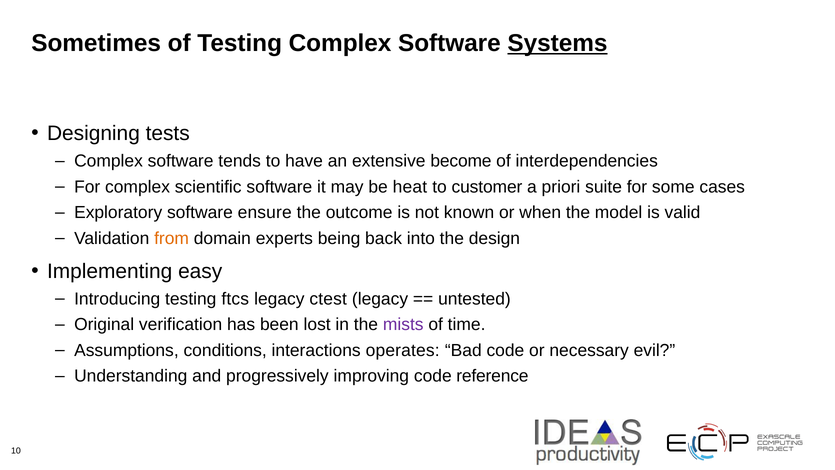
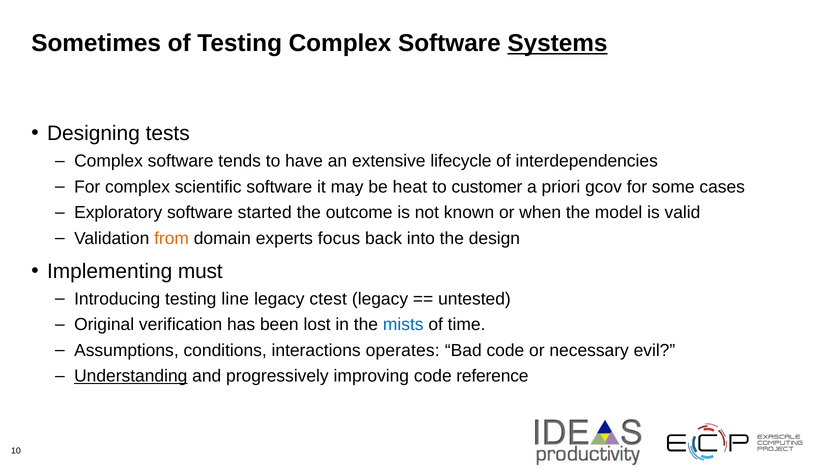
become: become -> lifecycle
suite: suite -> gcov
ensure: ensure -> started
being: being -> focus
easy: easy -> must
ftcs: ftcs -> line
mists colour: purple -> blue
Understanding underline: none -> present
